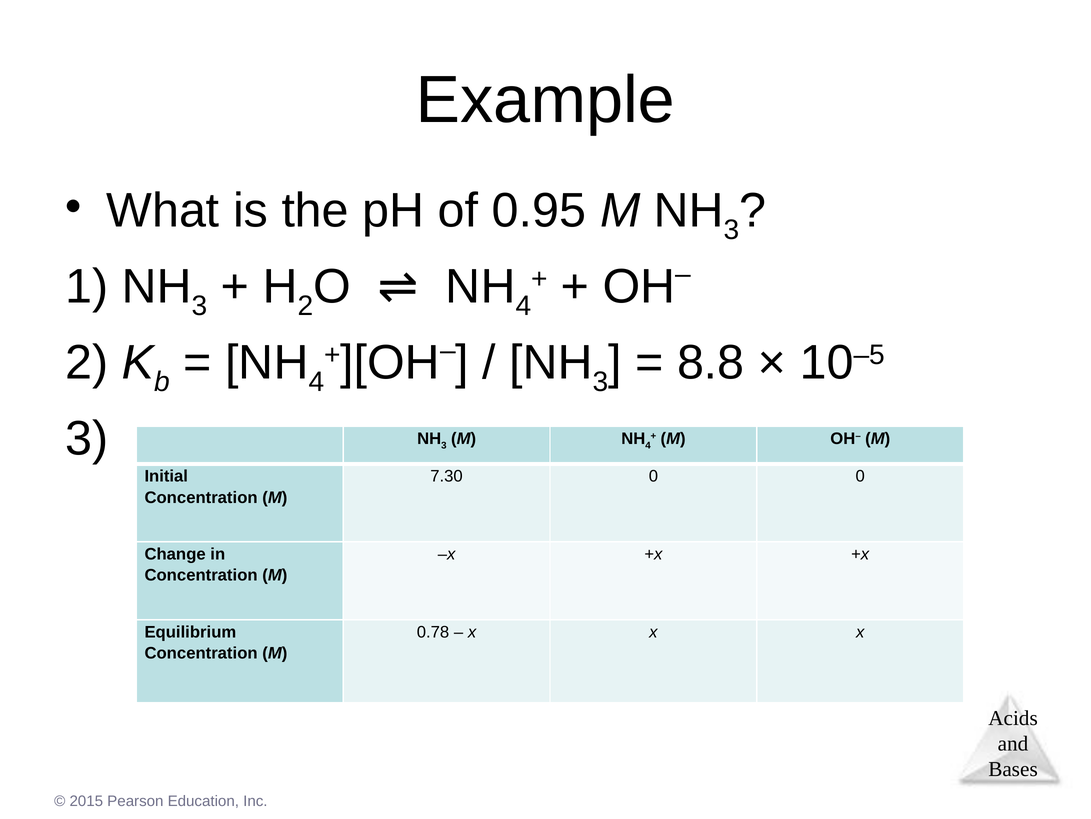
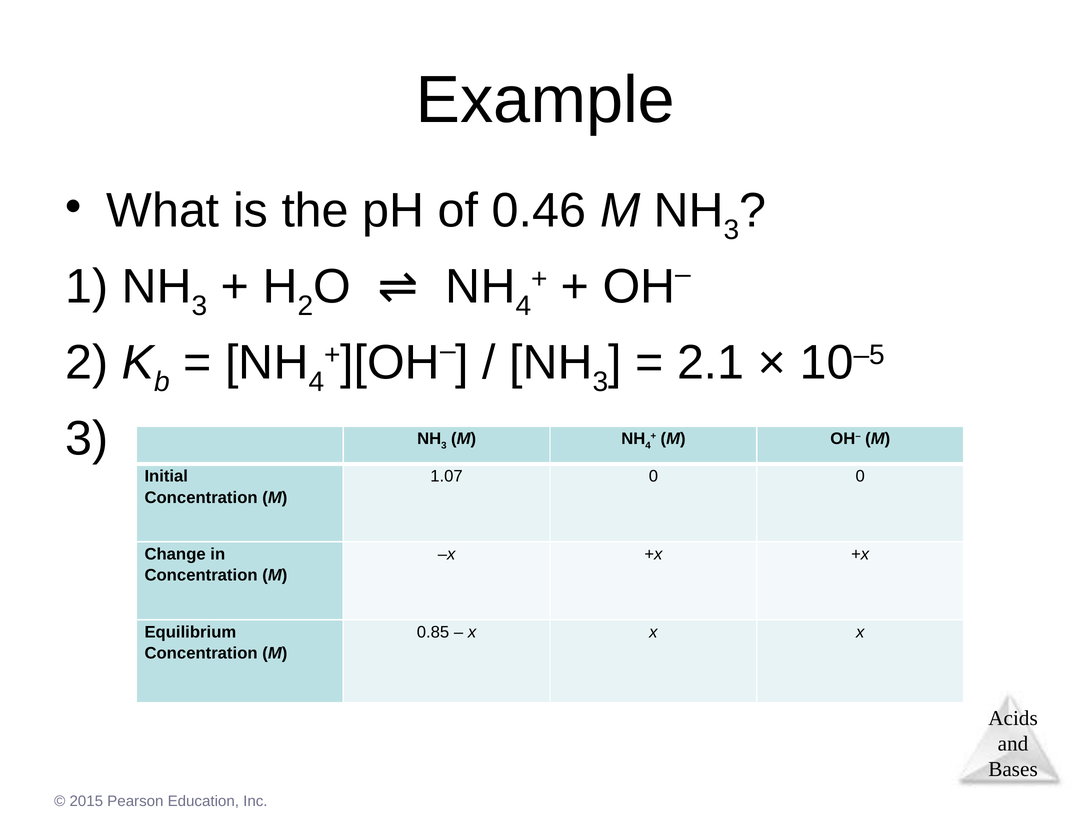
0.95: 0.95 -> 0.46
8.8: 8.8 -> 2.1
7.30: 7.30 -> 1.07
0.78: 0.78 -> 0.85
